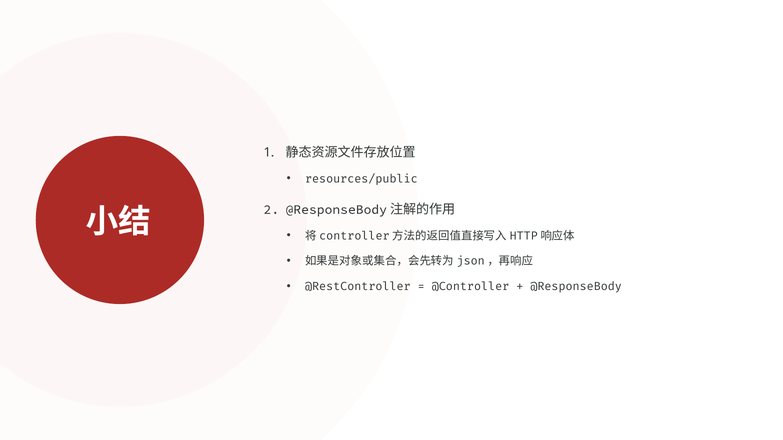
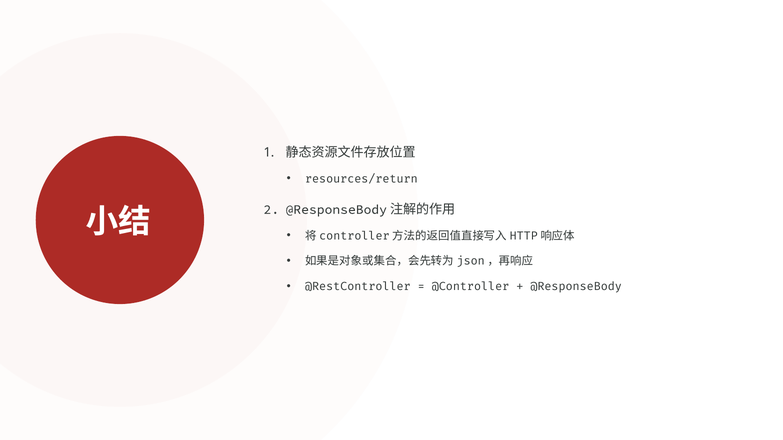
resources/public: resources/public -> resources/return
